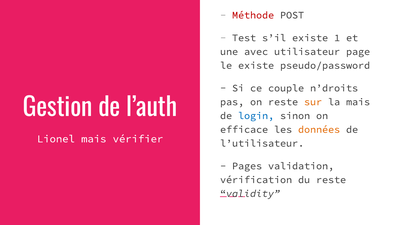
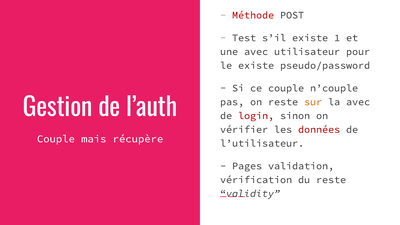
page: page -> pour
n’droits: n’droits -> n’couple
la mais: mais -> avec
login colour: blue -> red
efficace: efficace -> vérifier
données colour: orange -> red
Lionel at (56, 139): Lionel -> Couple
vérifier: vérifier -> récupère
